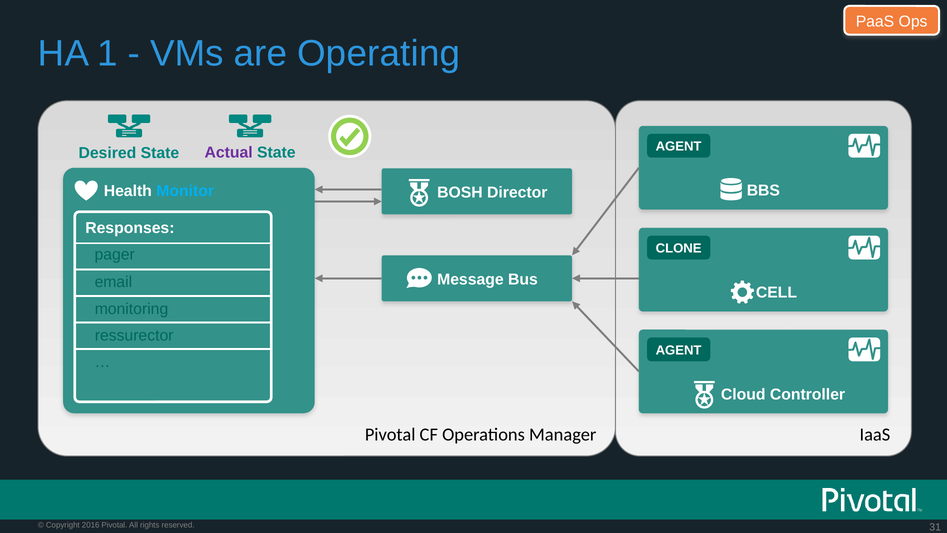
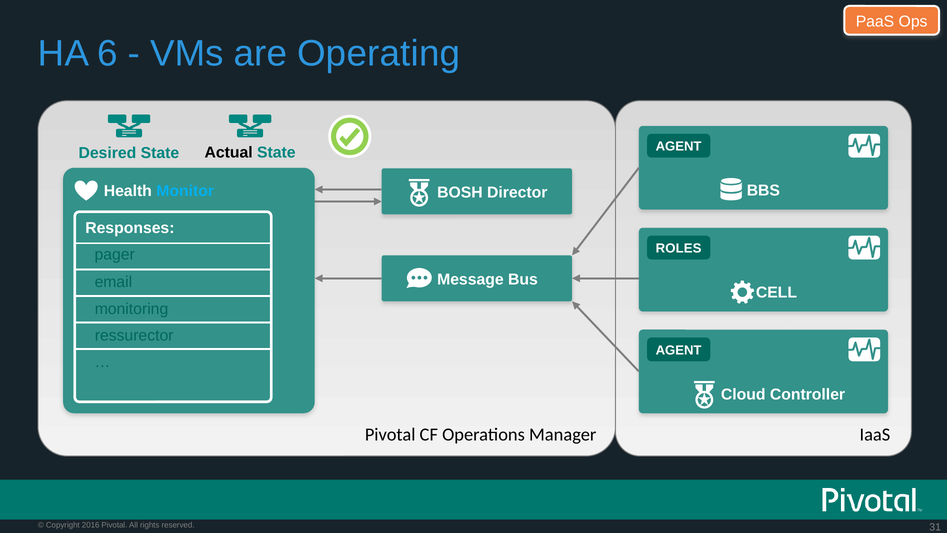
1: 1 -> 6
Actual colour: purple -> black
CLONE: CLONE -> ROLES
